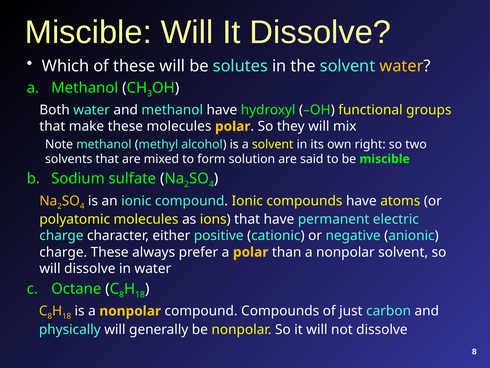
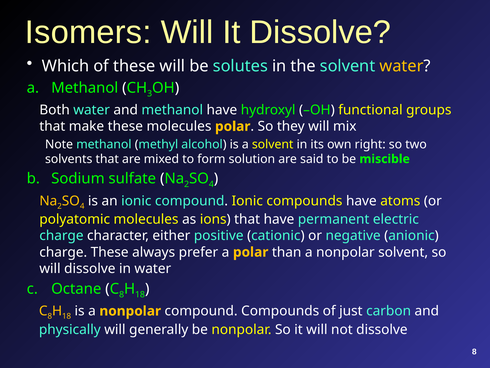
Miscible at (88, 32): Miscible -> Isomers
